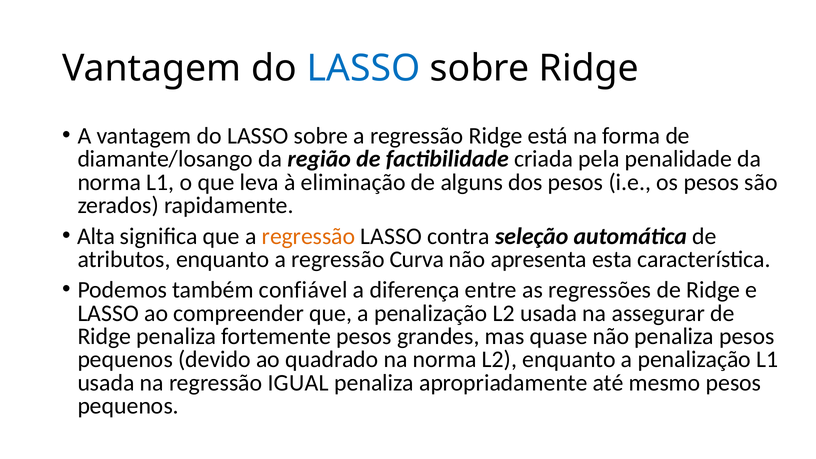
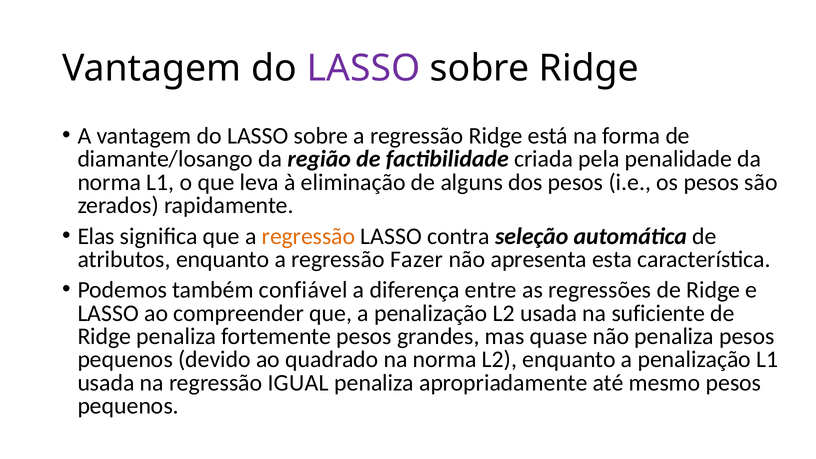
LASSO at (363, 69) colour: blue -> purple
Alta: Alta -> Elas
Curva: Curva -> Fazer
assegurar: assegurar -> suficiente
